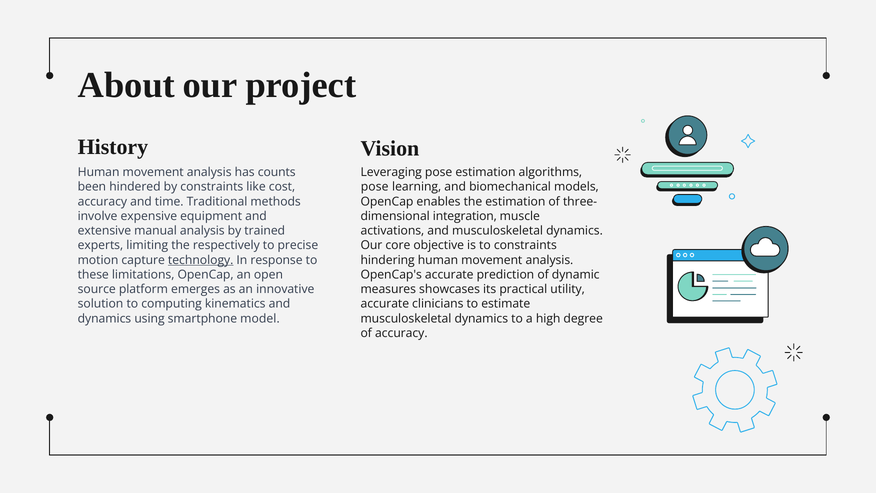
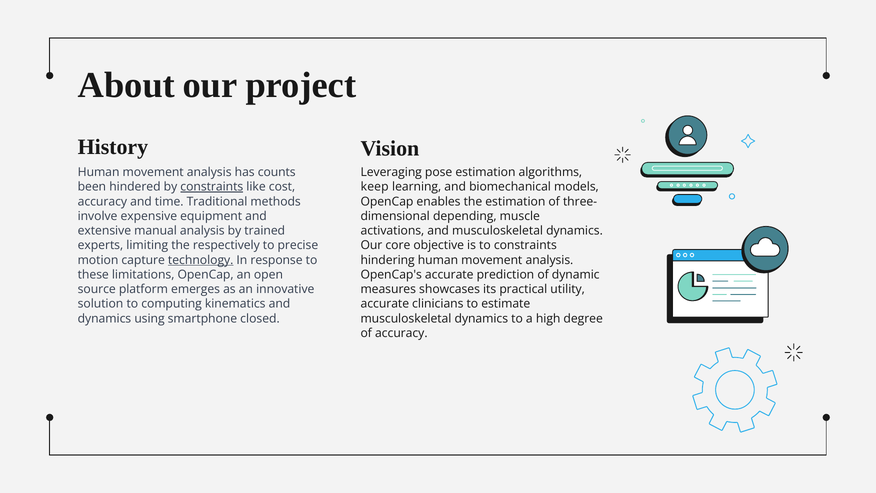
constraints at (212, 187) underline: none -> present
pose at (375, 187): pose -> keep
integration: integration -> depending
model: model -> closed
